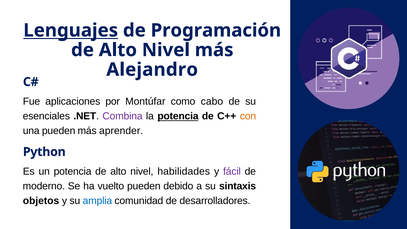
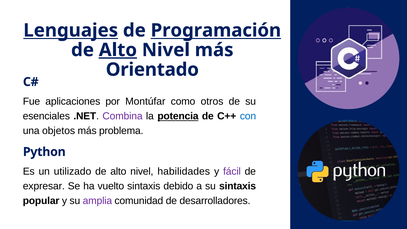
Programación underline: none -> present
Alto at (118, 50) underline: none -> present
Alejandro: Alejandro -> Orientado
cabo: cabo -> otros
con colour: orange -> blue
una pueden: pueden -> objetos
aprender: aprender -> problema
un potencia: potencia -> utilizado
moderno: moderno -> expresar
vuelto pueden: pueden -> sintaxis
objetos: objetos -> popular
amplia colour: blue -> purple
